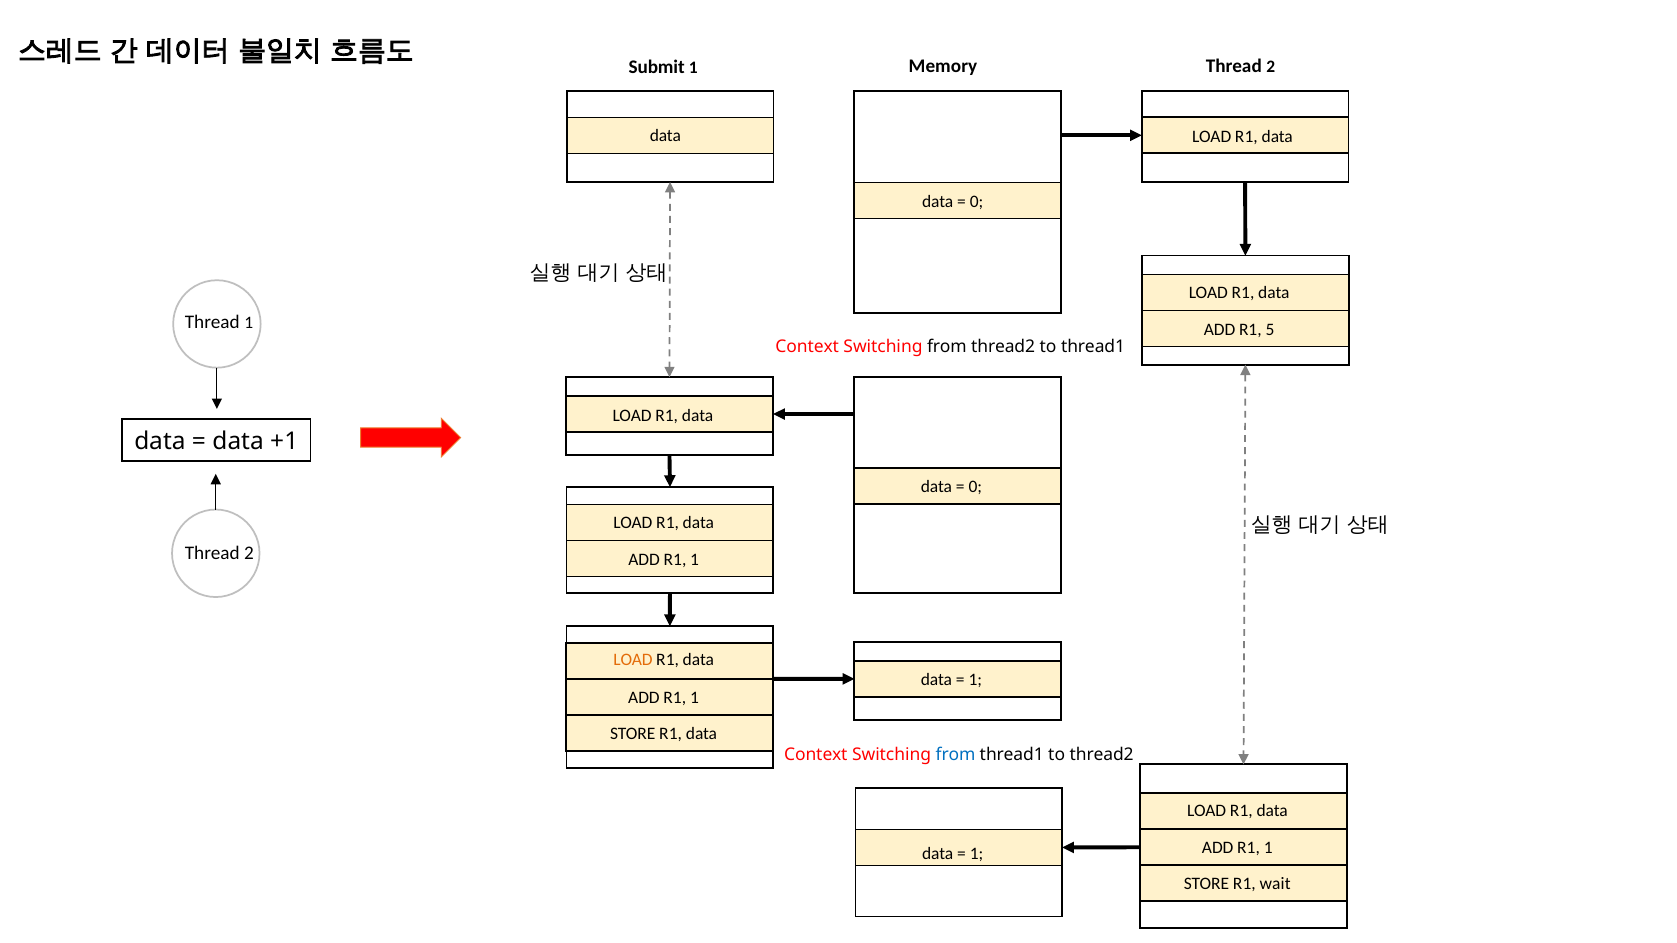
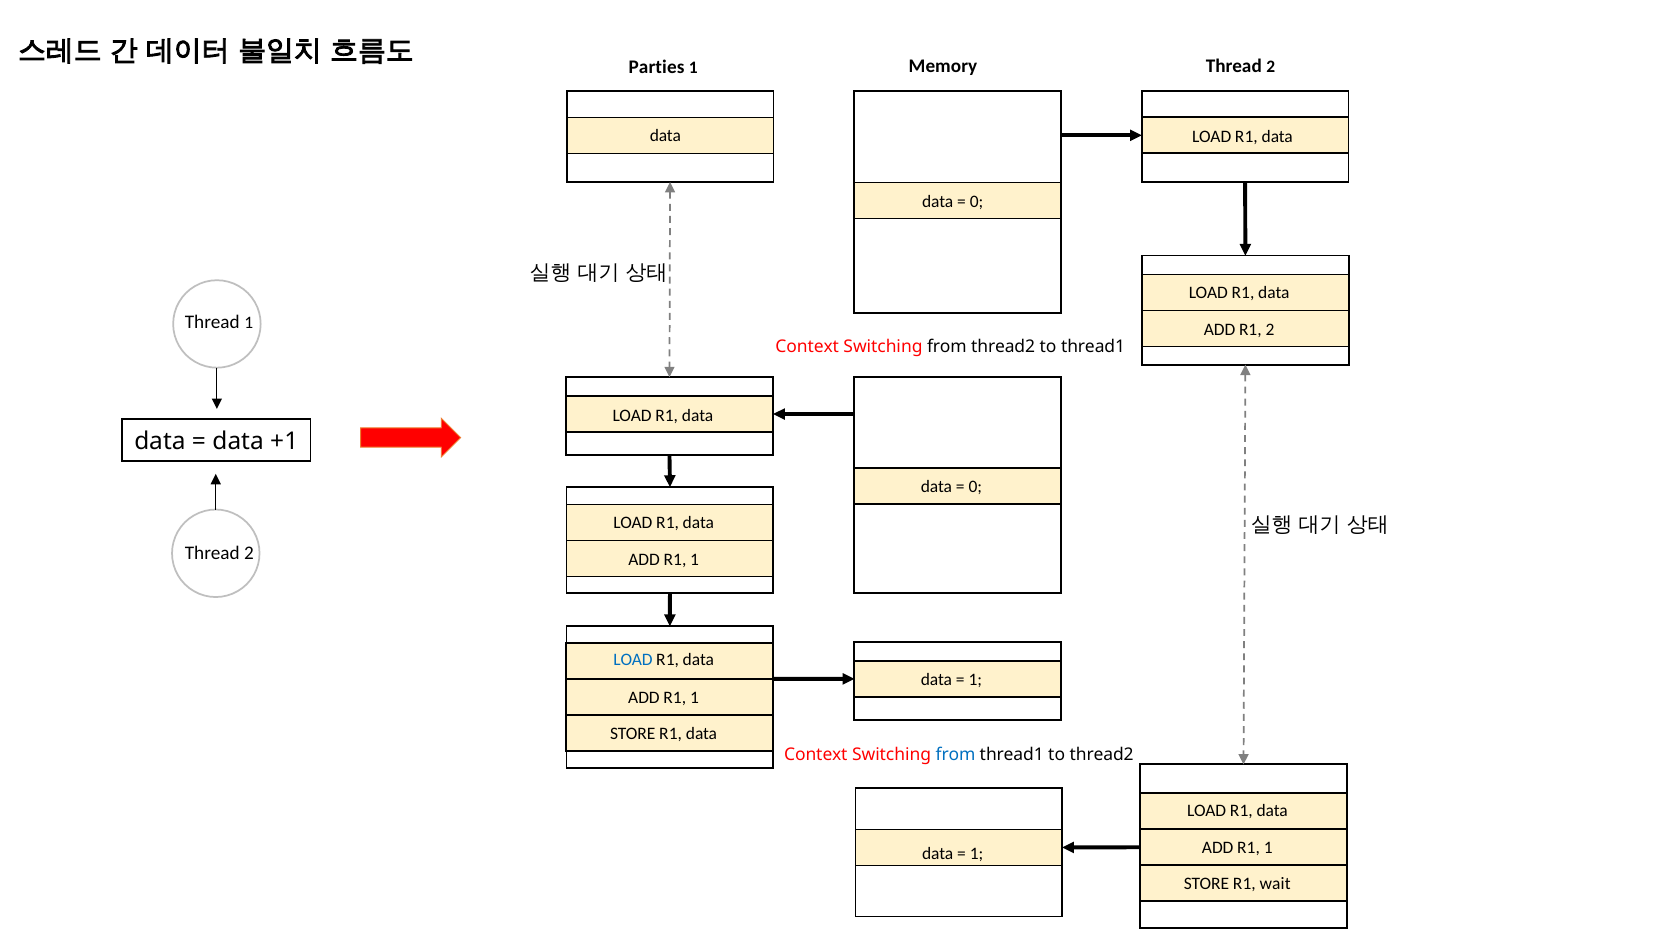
Submit: Submit -> Parties
R1 5: 5 -> 2
LOAD at (633, 660) colour: orange -> blue
